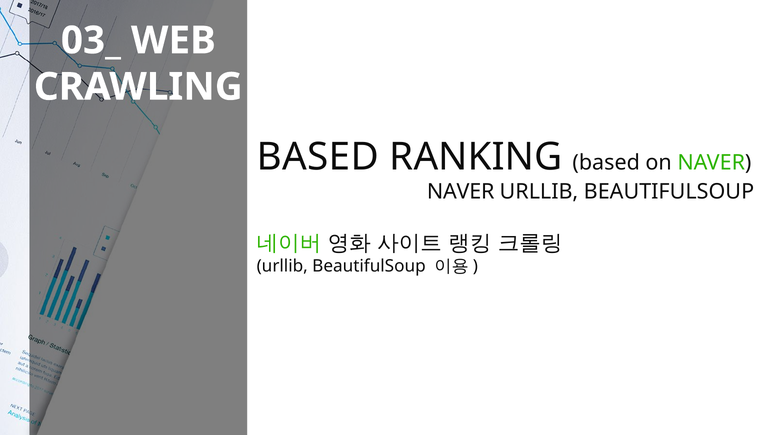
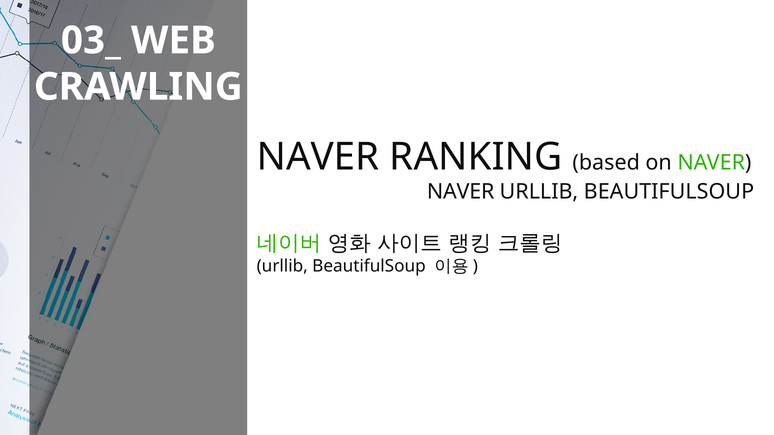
BASED at (318, 157): BASED -> NAVER
